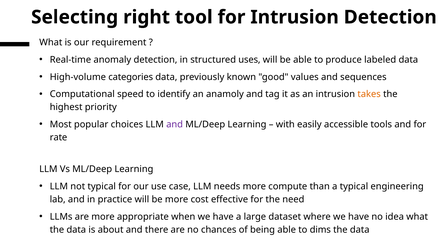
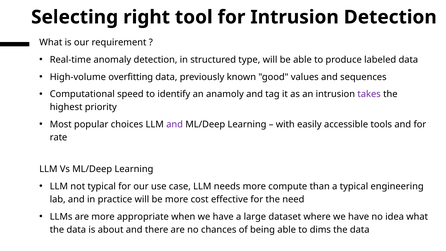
uses: uses -> type
categories: categories -> overfitting
takes colour: orange -> purple
